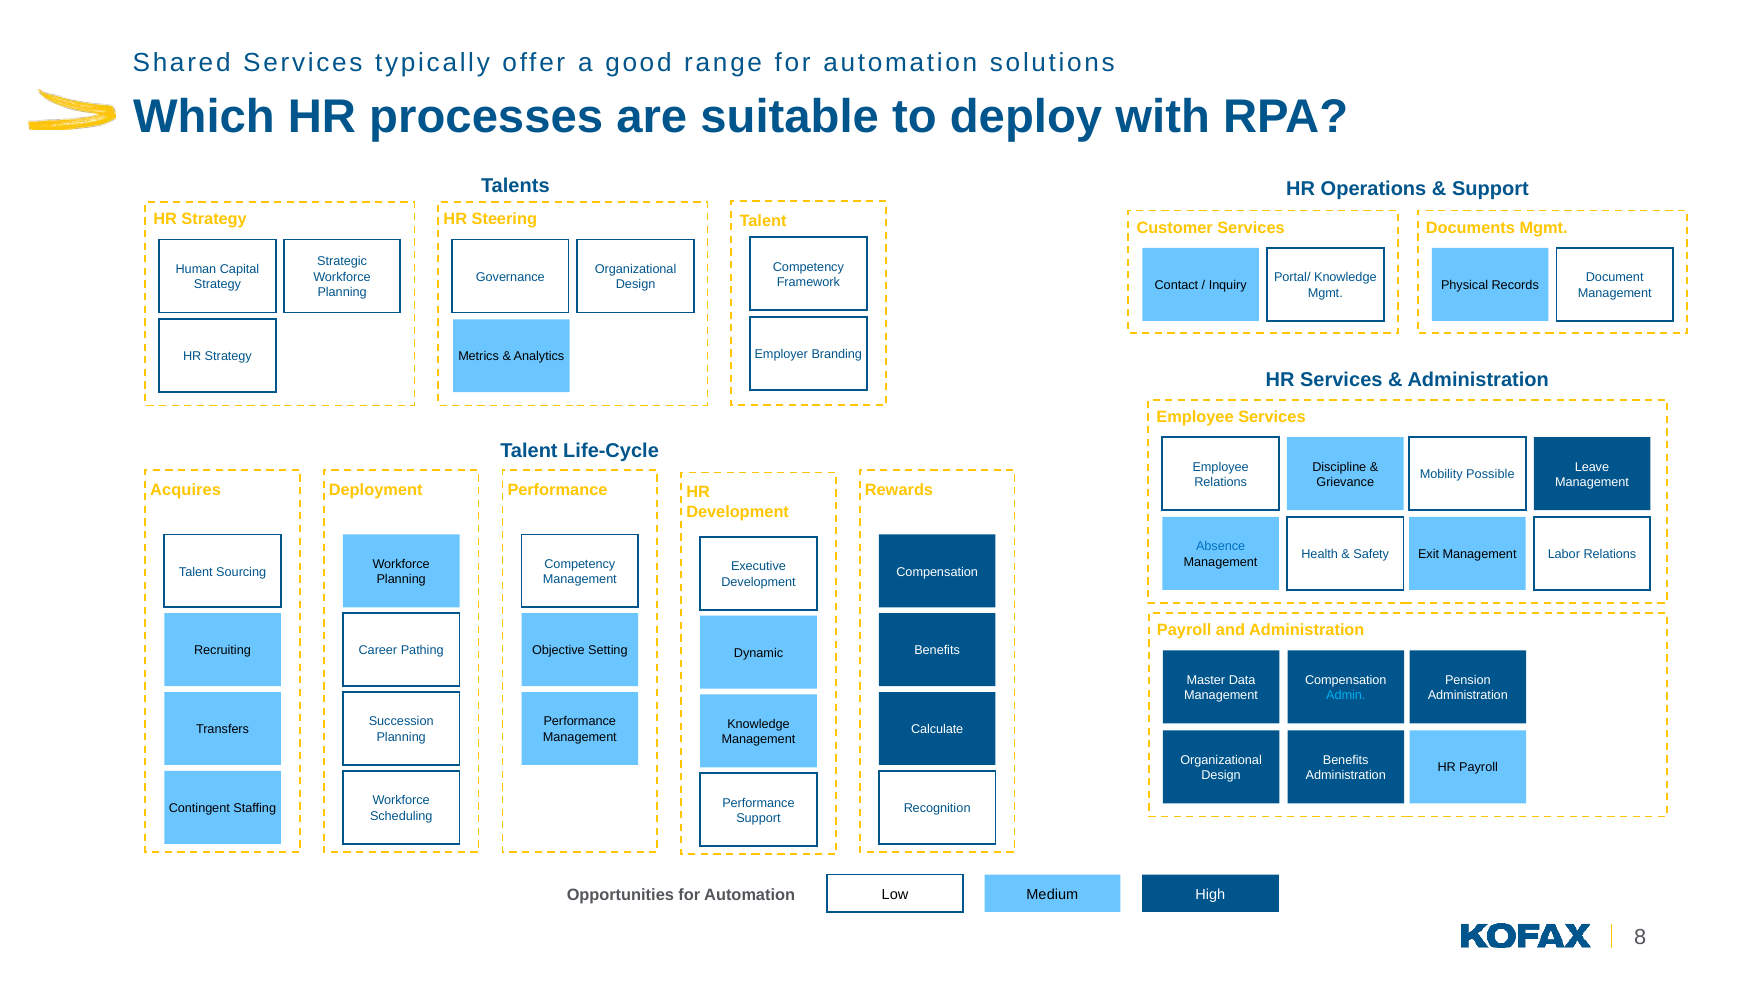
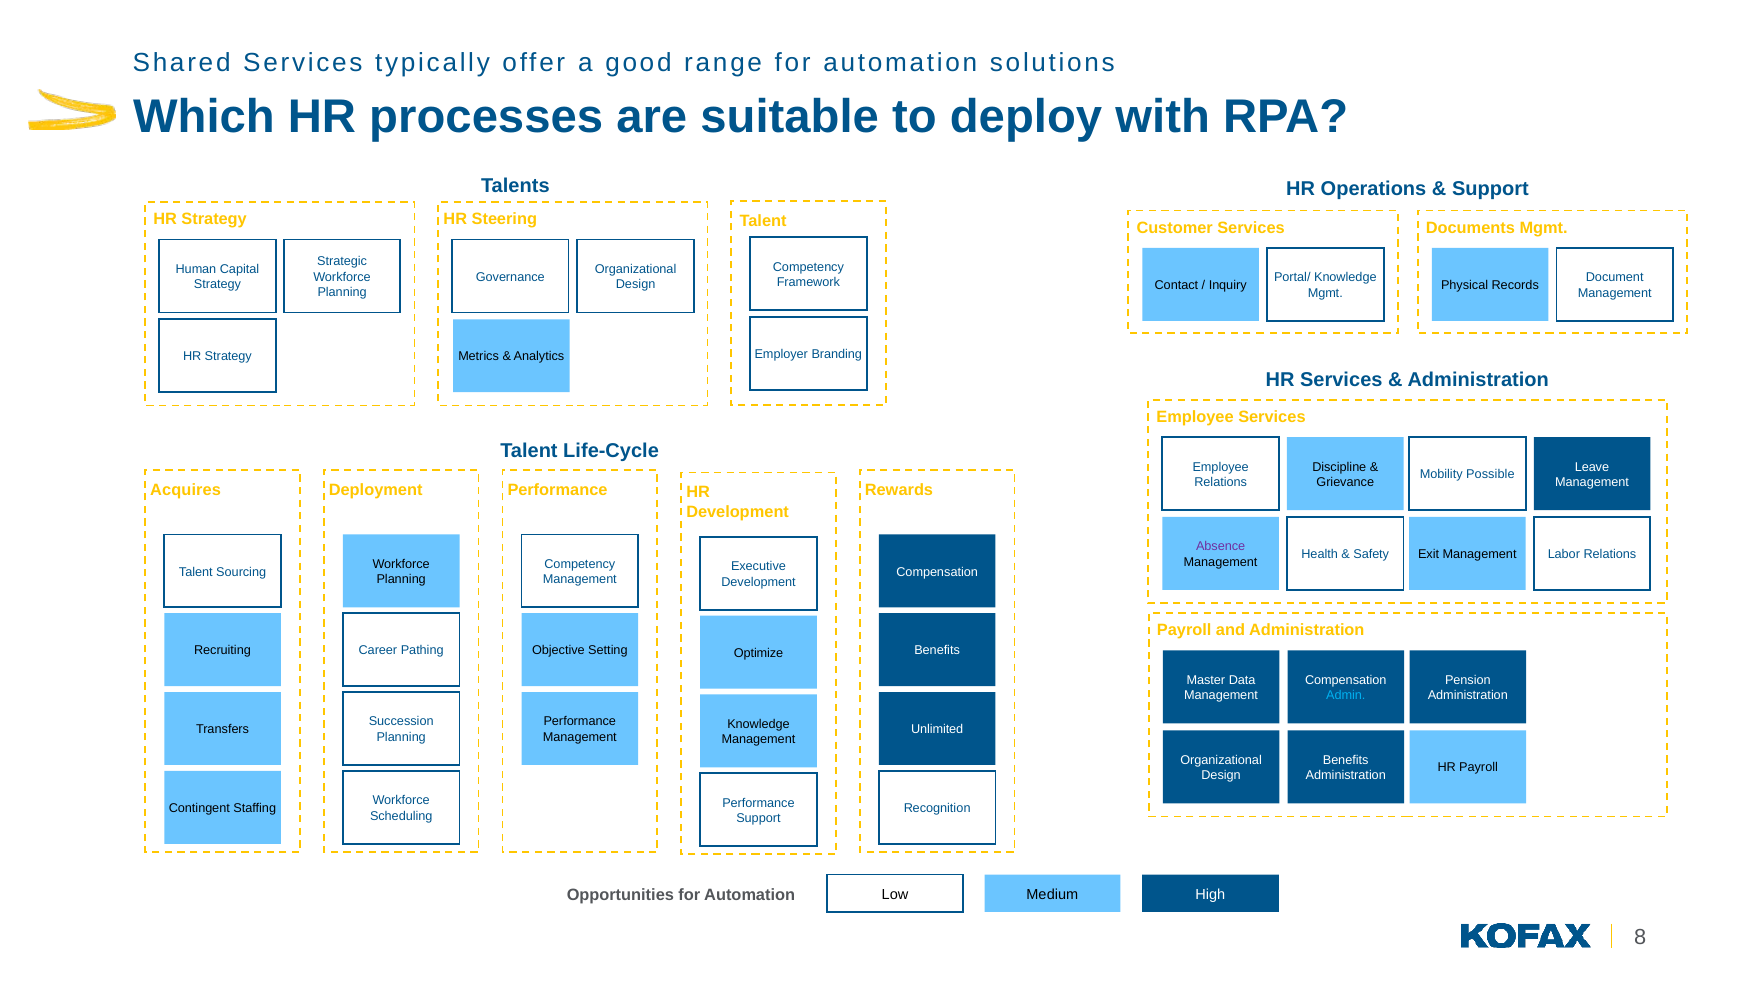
Absence colour: blue -> purple
Dynamic: Dynamic -> Optimize
Calculate: Calculate -> Unlimited
